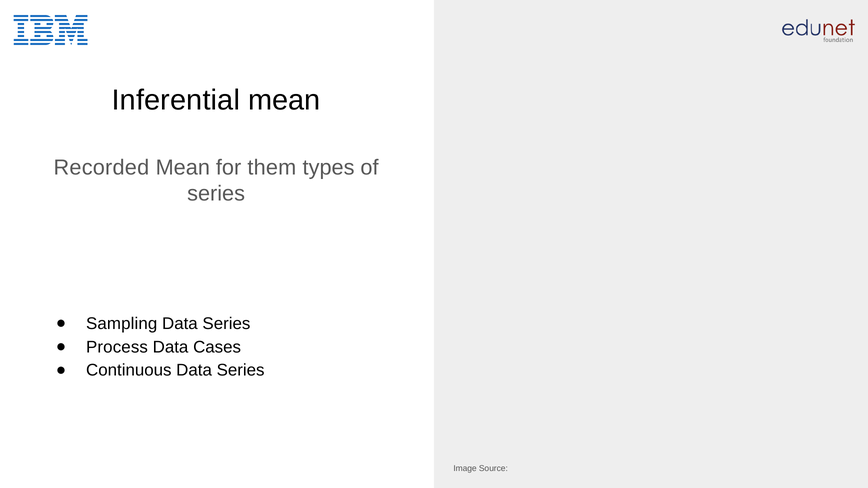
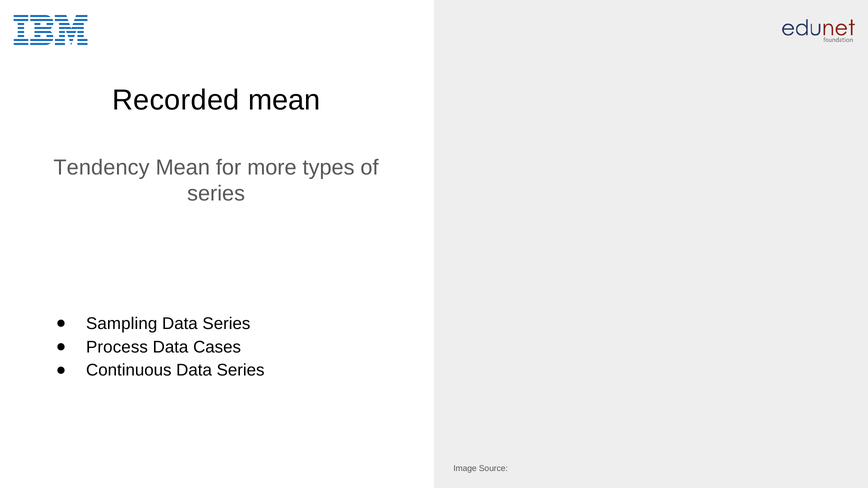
Inferential: Inferential -> Recorded
Recorded: Recorded -> Tendency
them: them -> more
